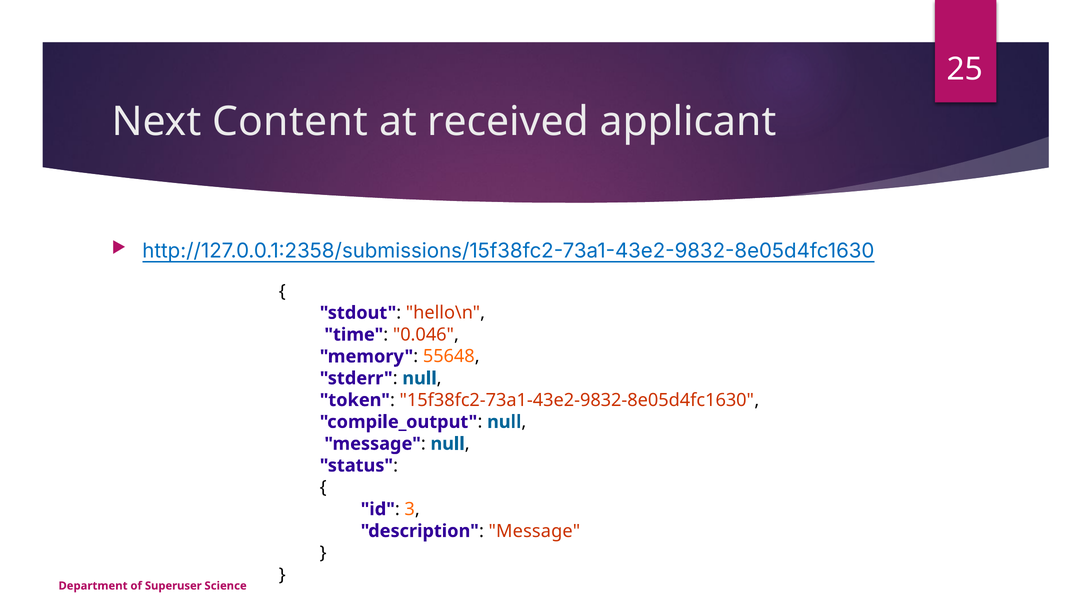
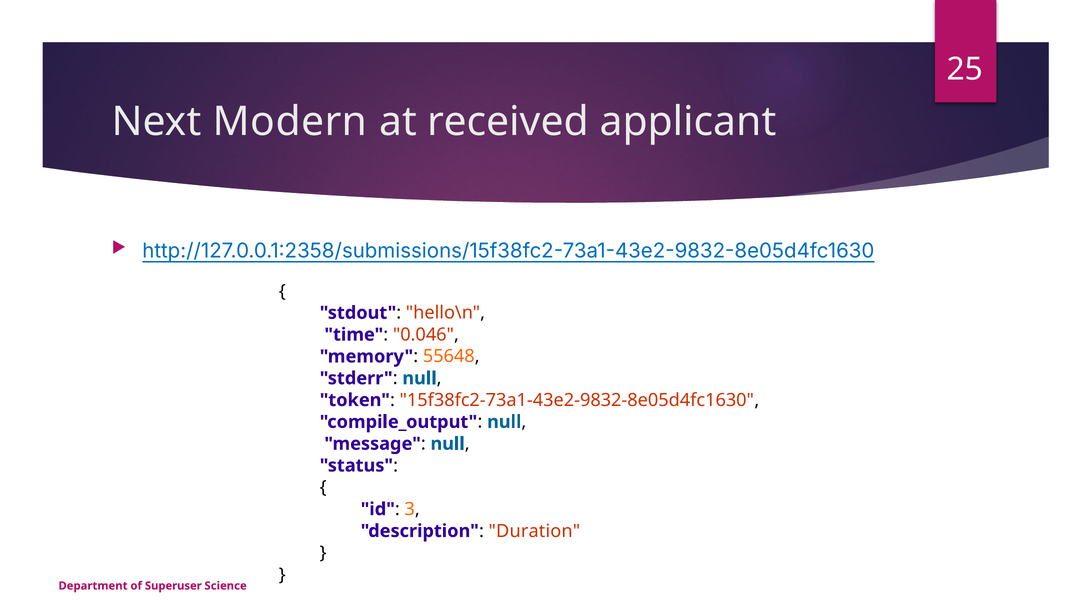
Content: Content -> Modern
description Message: Message -> Duration
